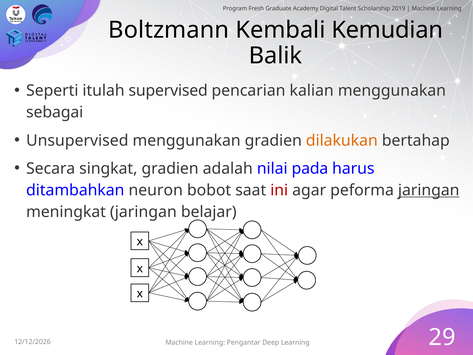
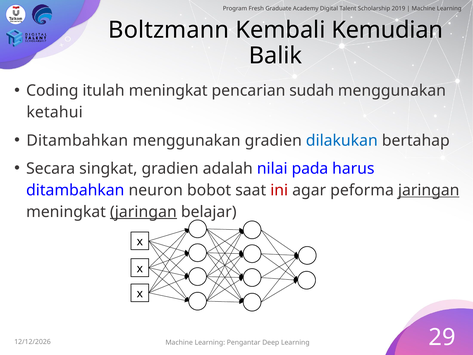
Seperti: Seperti -> Coding
itulah supervised: supervised -> meningkat
kalian: kalian -> sudah
sebagai: sebagai -> ketahui
Unsupervised at (77, 140): Unsupervised -> Ditambahkan
dilakukan colour: orange -> blue
jaringan at (143, 212) underline: none -> present
